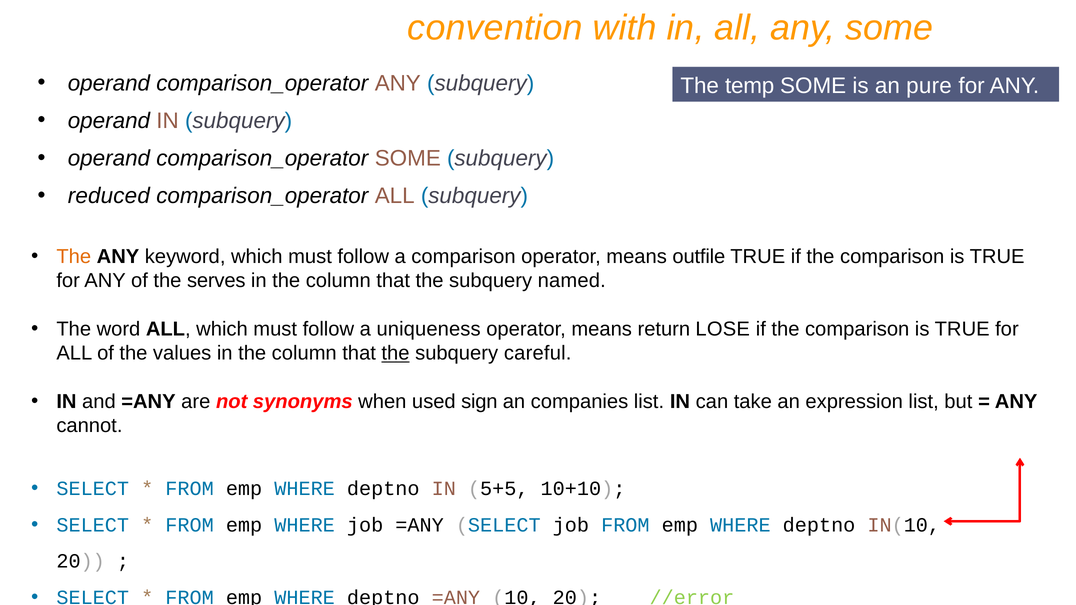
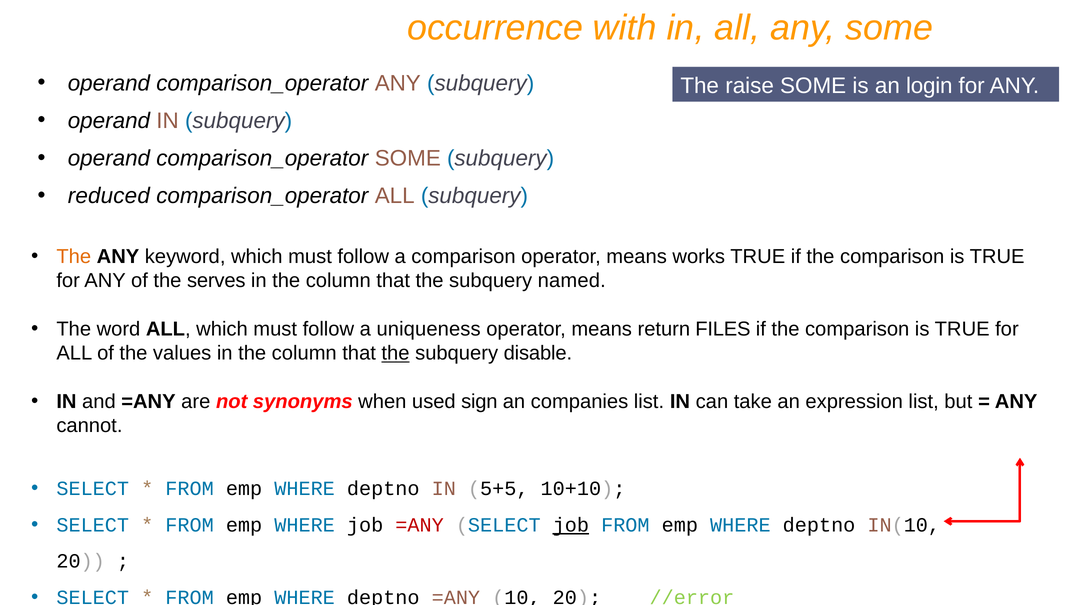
convention: convention -> occurrence
temp: temp -> raise
pure: pure -> login
outfile: outfile -> works
LOSE: LOSE -> FILES
careful: careful -> disable
=ANY at (420, 525) colour: black -> red
job at (571, 525) underline: none -> present
